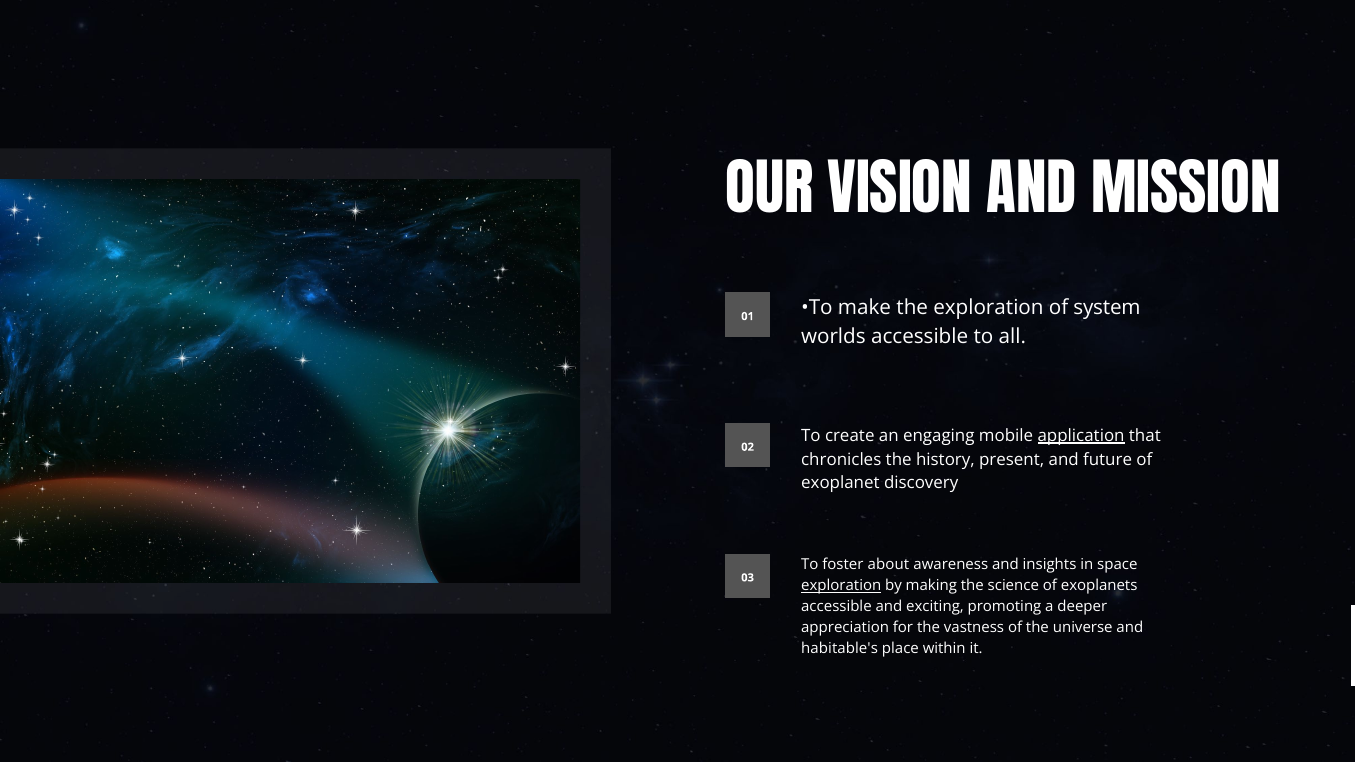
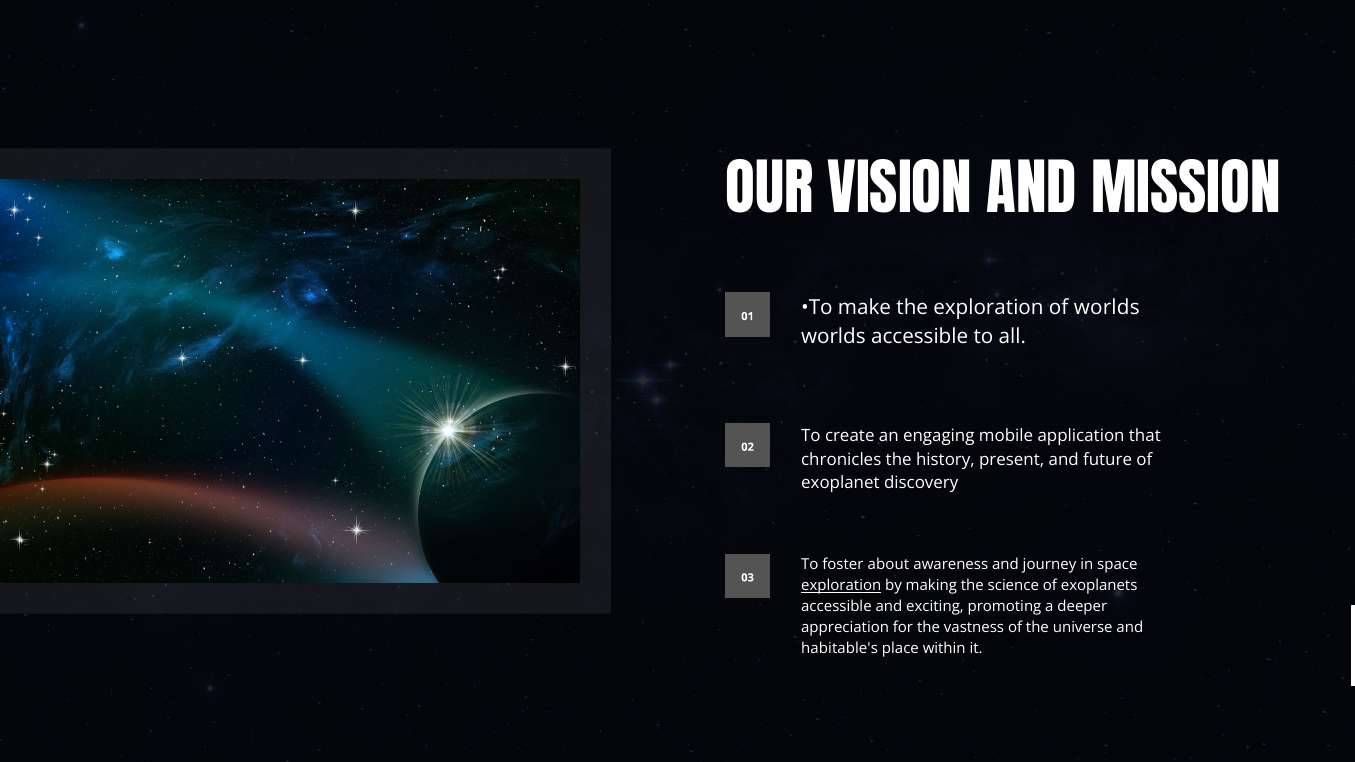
of system: system -> worlds
application underline: present -> none
insights: insights -> journey
